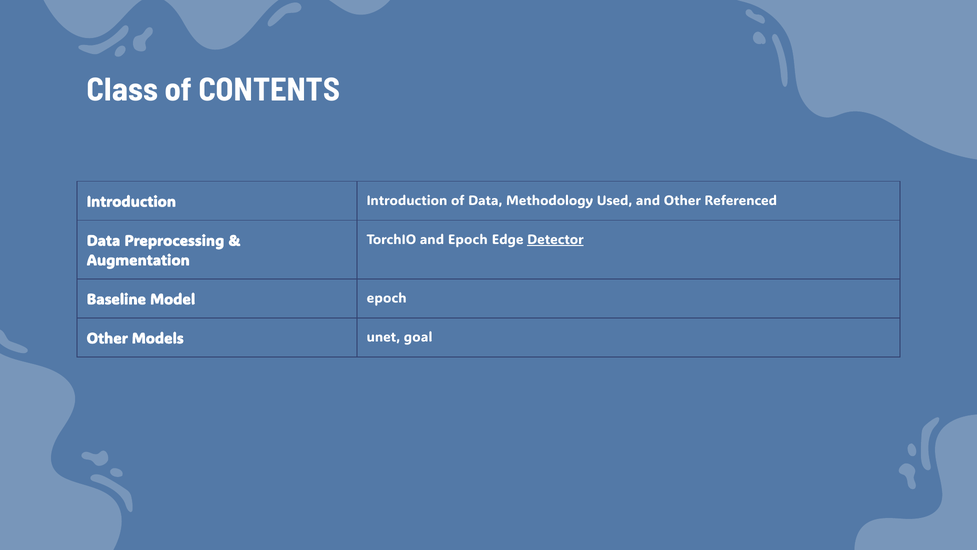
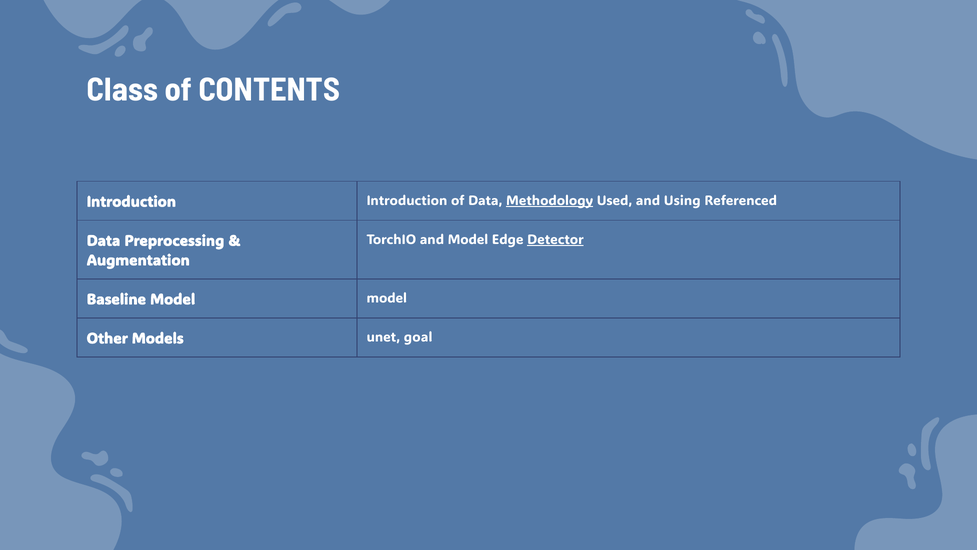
Methodology underline: none -> present
and Other: Other -> Using
and Epoch: Epoch -> Model
Model epoch: epoch -> model
